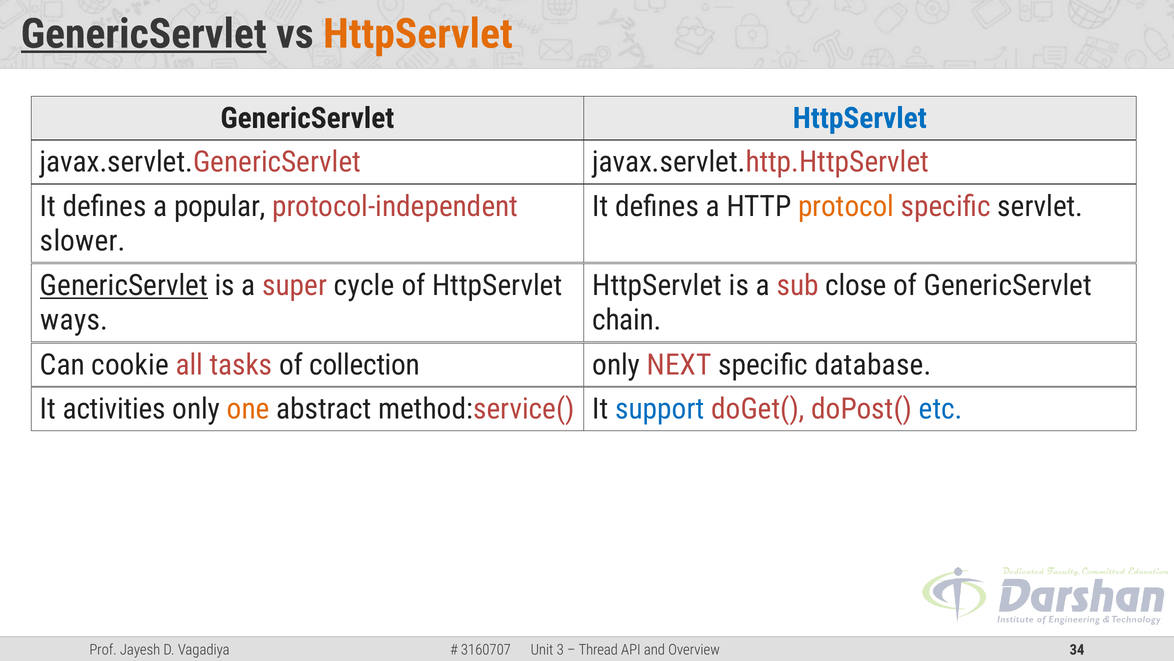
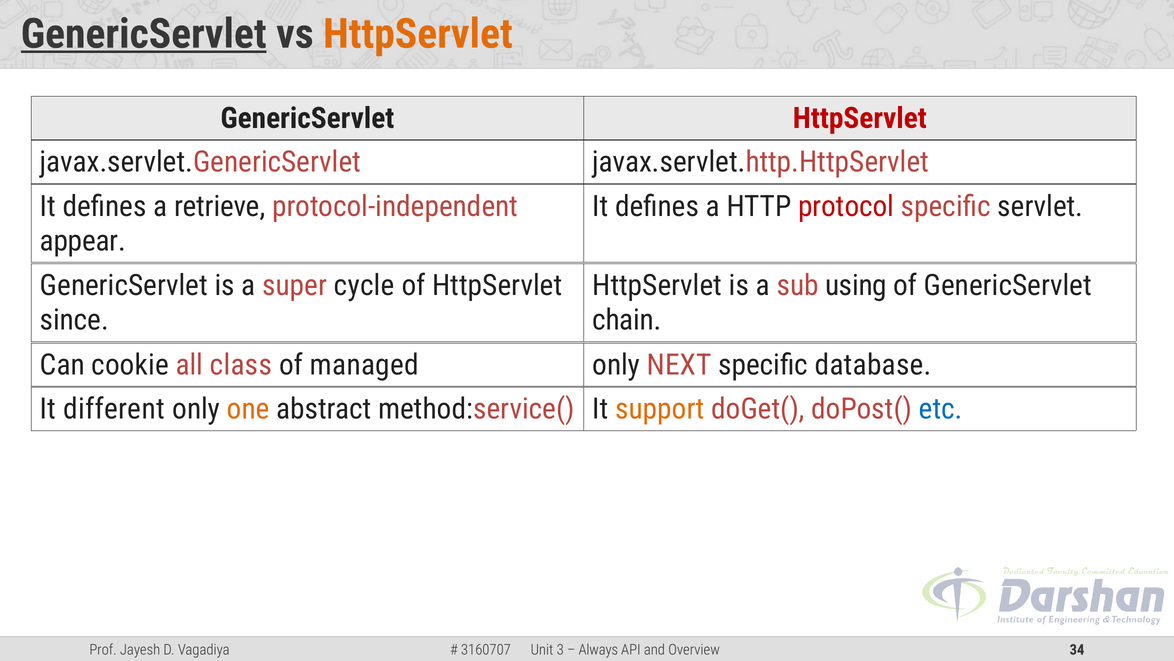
HttpServlet at (860, 118) colour: blue -> red
popular: popular -> retrieve
protocol colour: orange -> red
slower: slower -> appear
GenericServlet at (124, 285) underline: present -> none
close: close -> using
ways: ways -> since
tasks: tasks -> class
collection: collection -> managed
activities: activities -> different
support colour: blue -> orange
Thread: Thread -> Always
